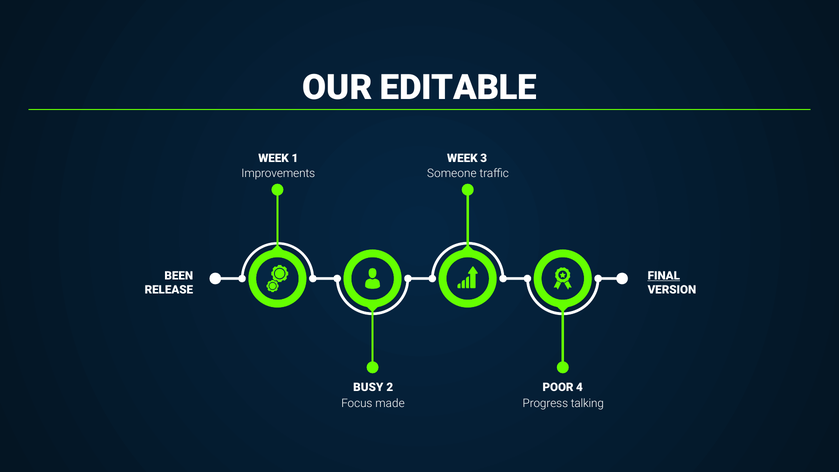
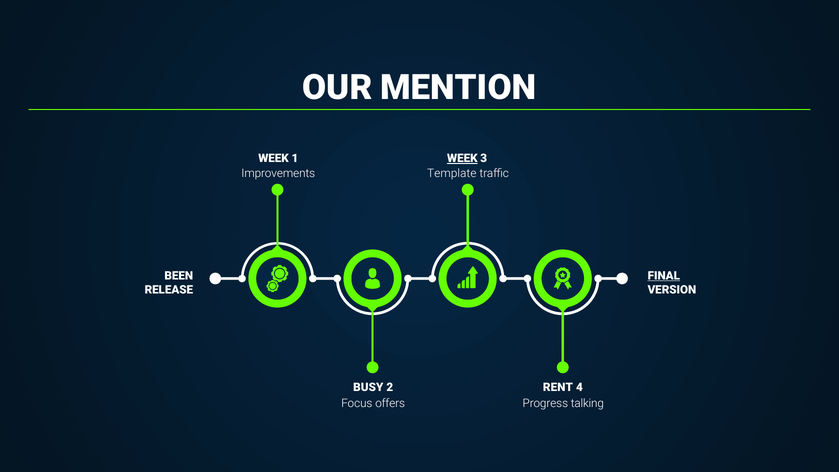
EDITABLE: EDITABLE -> MENTION
WEEK at (462, 159) underline: none -> present
Someone: Someone -> Template
POOR: POOR -> RENT
made: made -> offers
